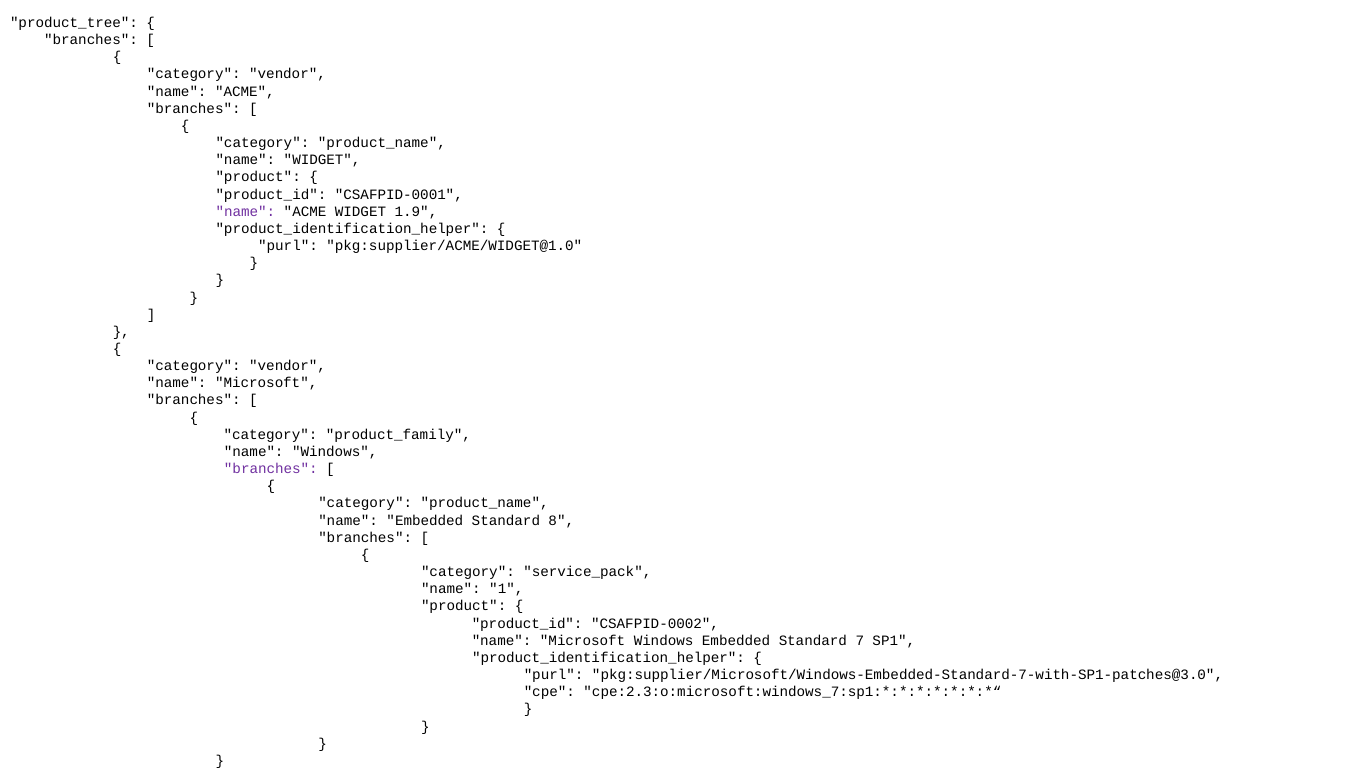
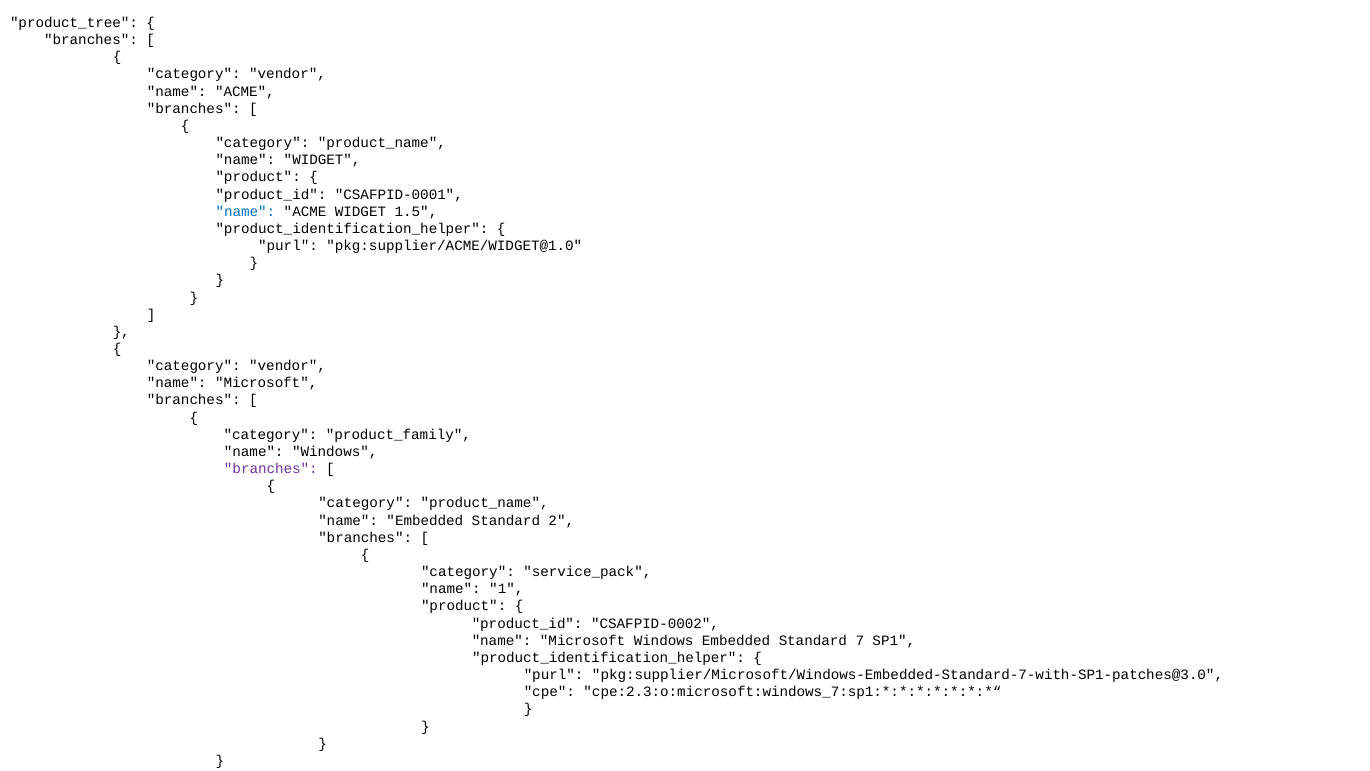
name at (245, 211) colour: purple -> blue
1.9: 1.9 -> 1.5
8: 8 -> 2
